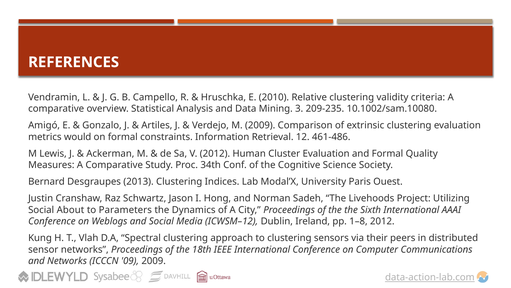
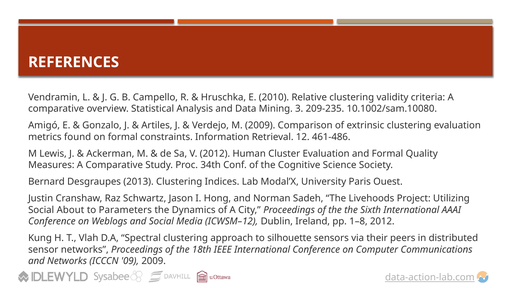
would: would -> found
to clustering: clustering -> silhouette
